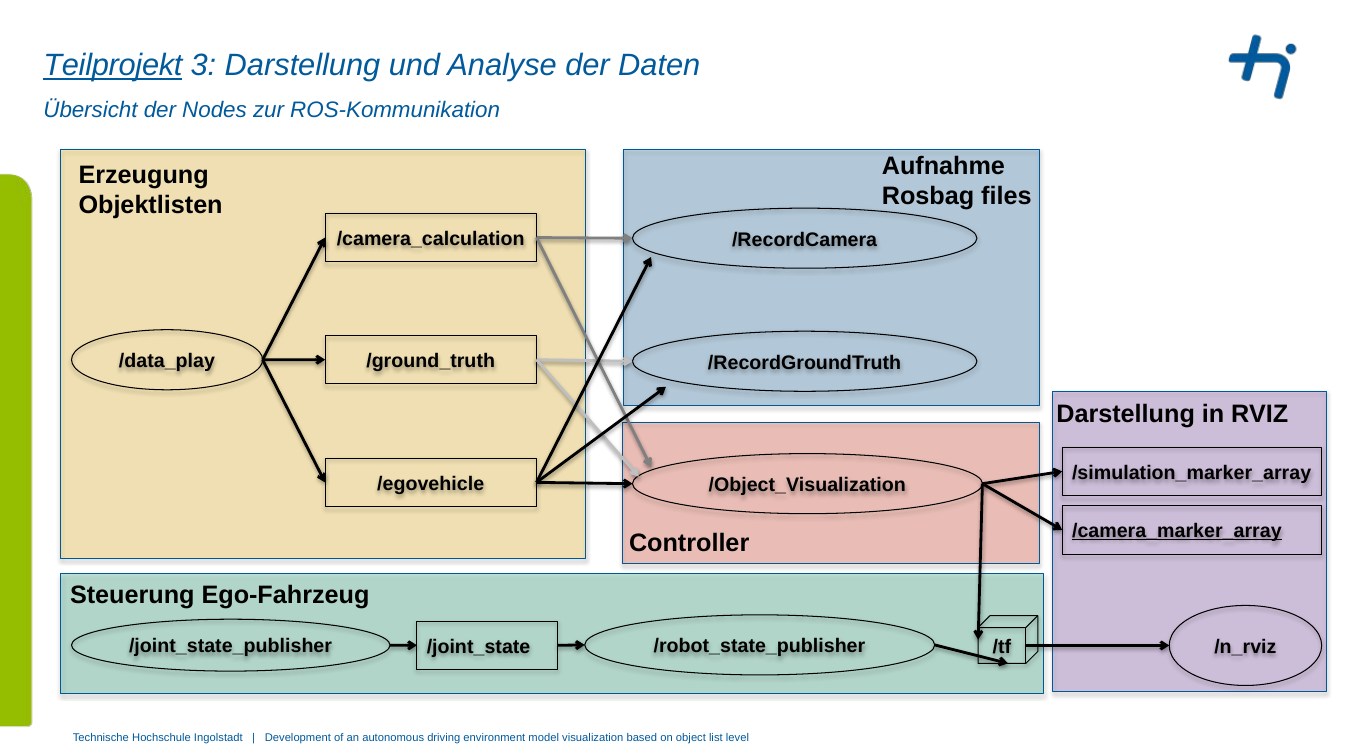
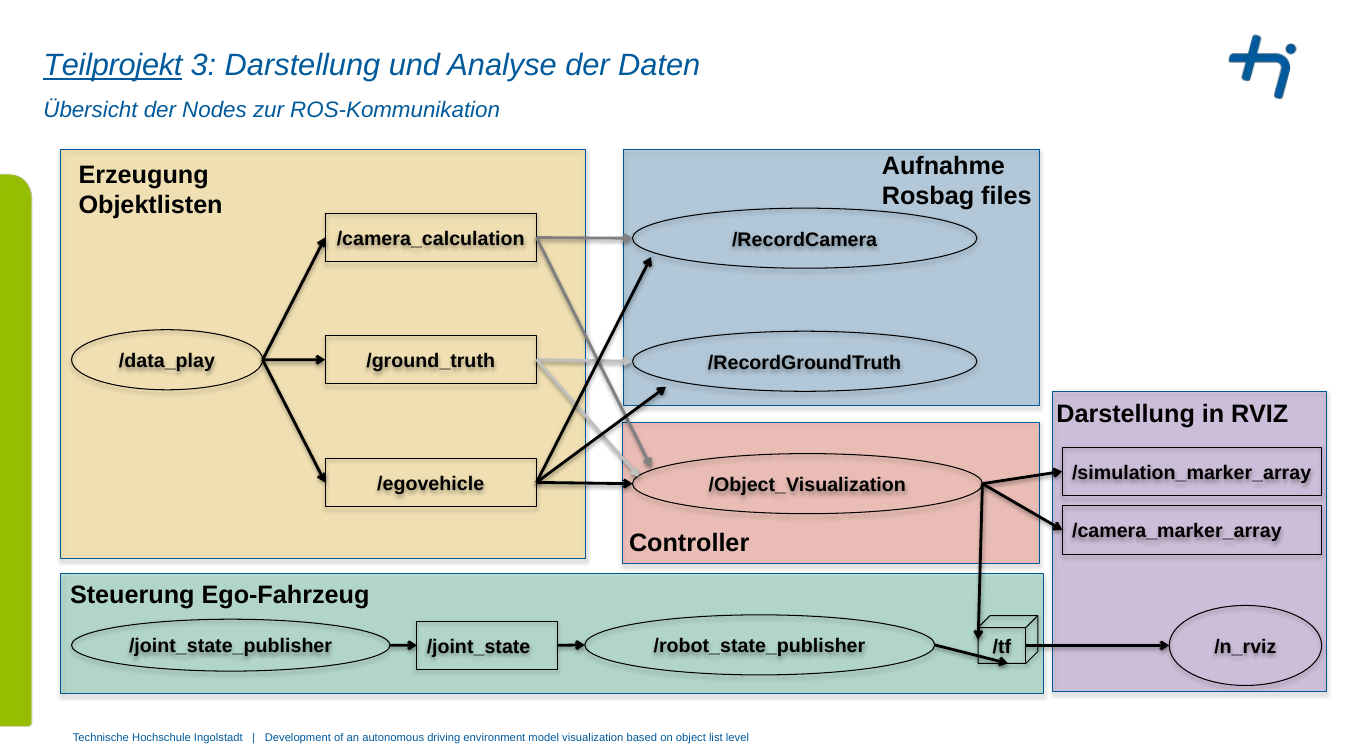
/camera_marker_array underline: present -> none
